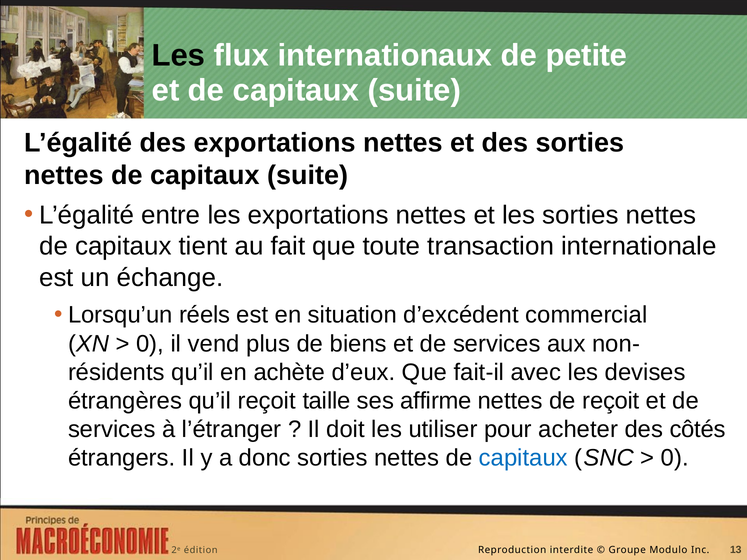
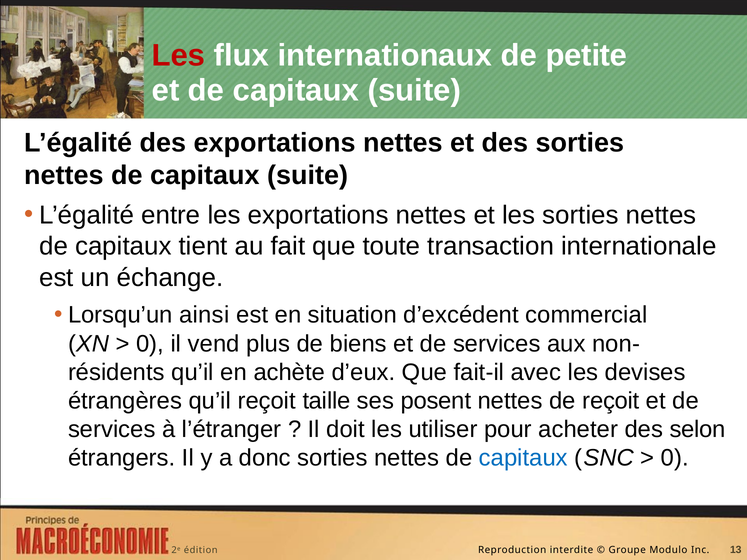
Les at (178, 55) colour: black -> red
réels: réels -> ainsi
affirme: affirme -> posent
côtés: côtés -> selon
